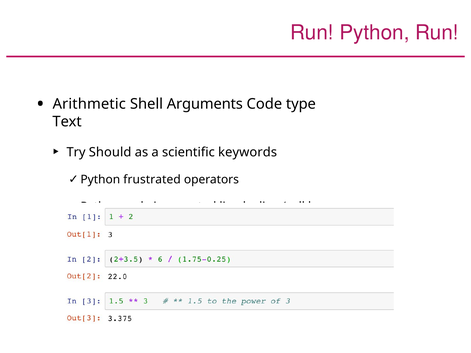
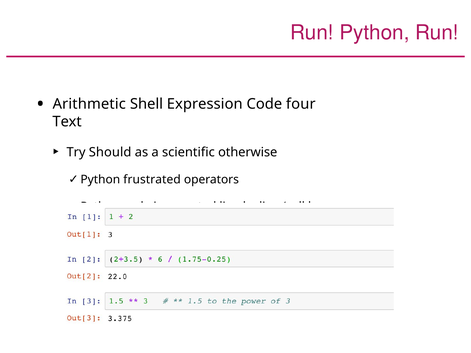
Arguments: Arguments -> Expression
type: type -> four
keywords: keywords -> otherwise
